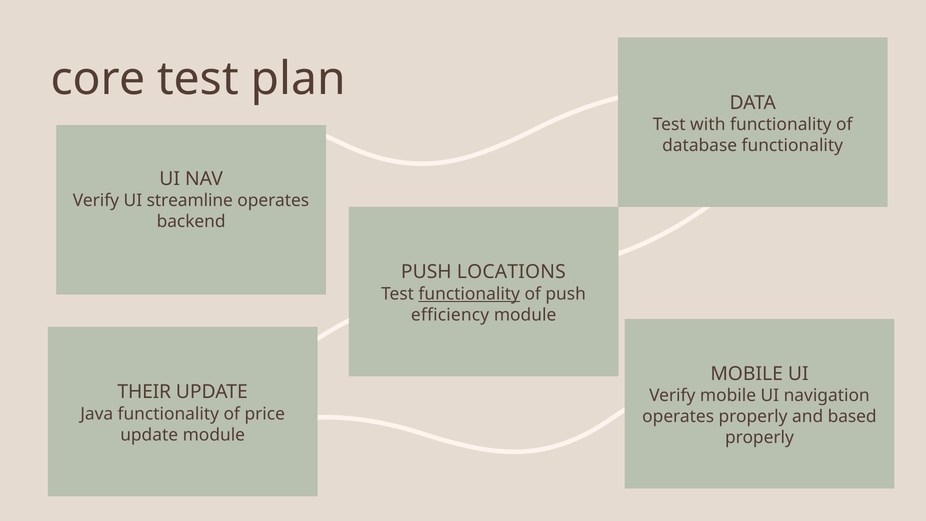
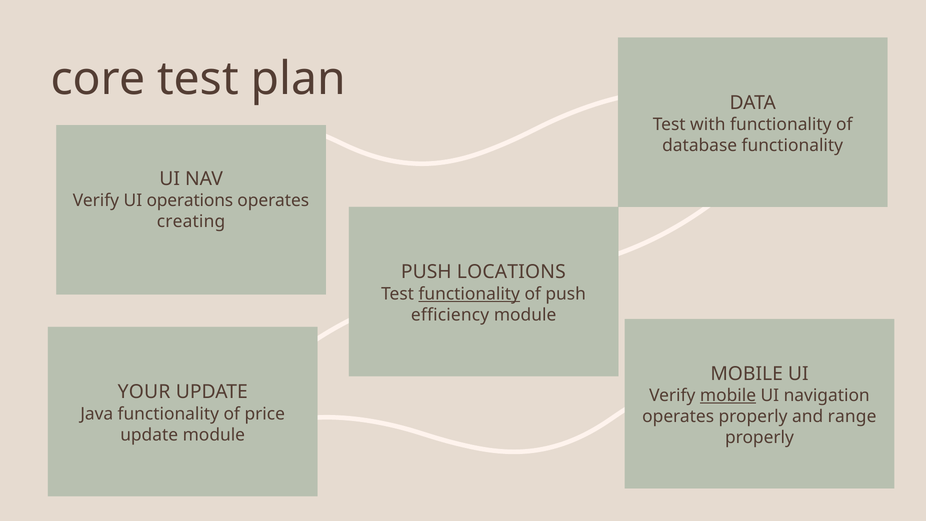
streamline: streamline -> operations
backend: backend -> creating
THEIR: THEIR -> YOUR
mobile at (728, 396) underline: none -> present
based: based -> range
